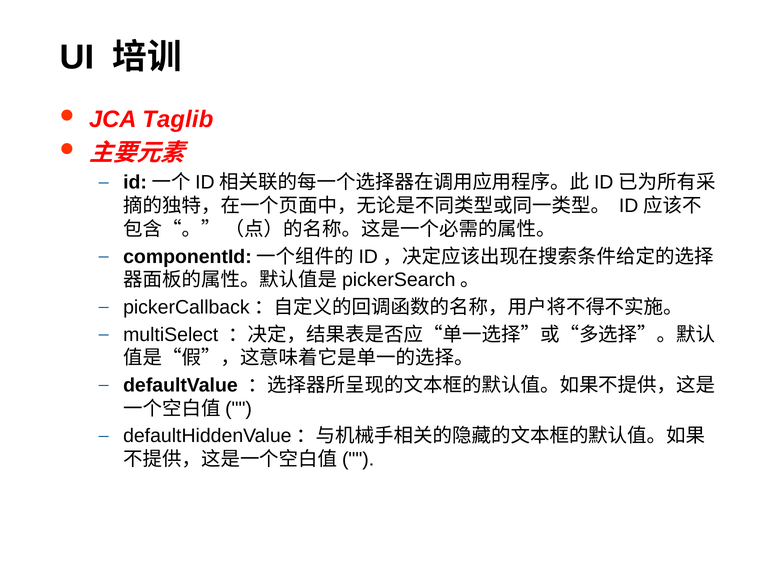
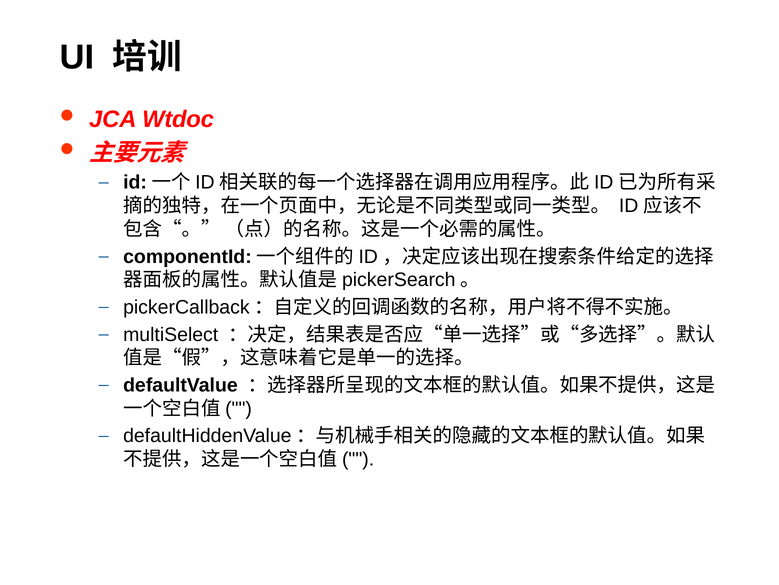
Taglib: Taglib -> Wtdoc
